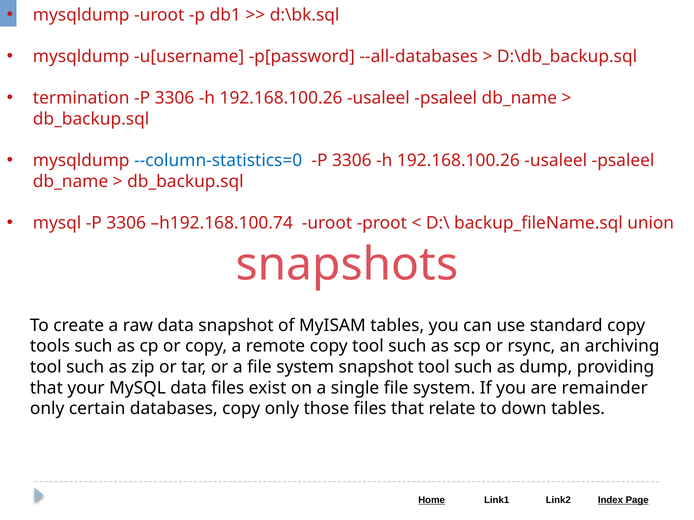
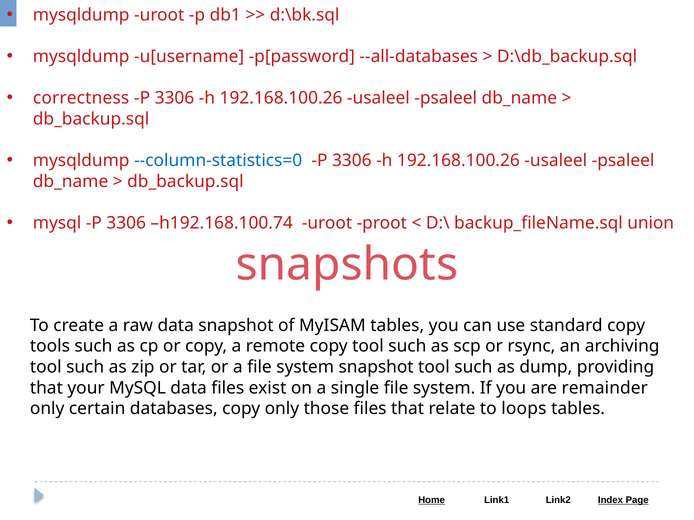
termination: termination -> correctness
down: down -> loops
